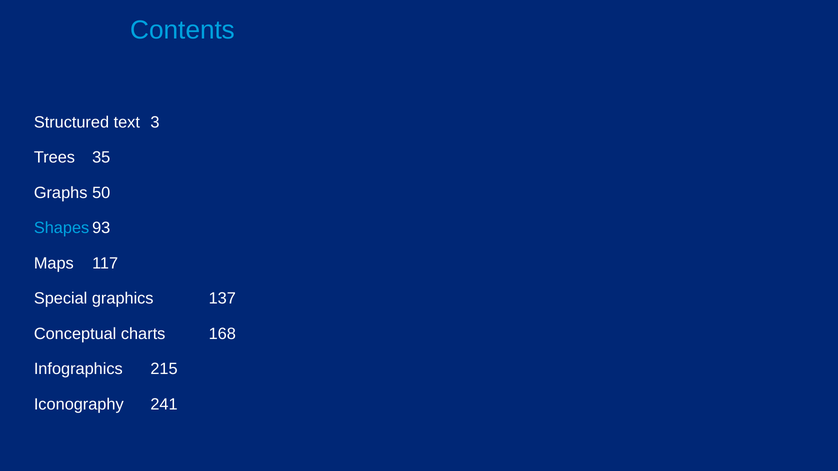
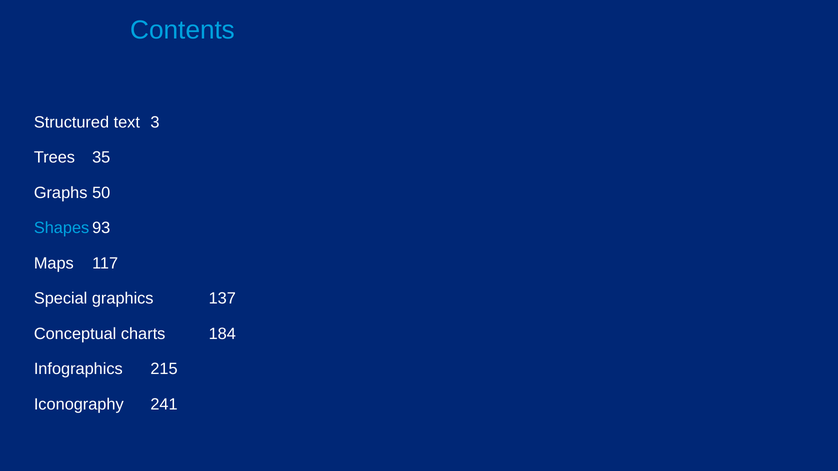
168: 168 -> 184
